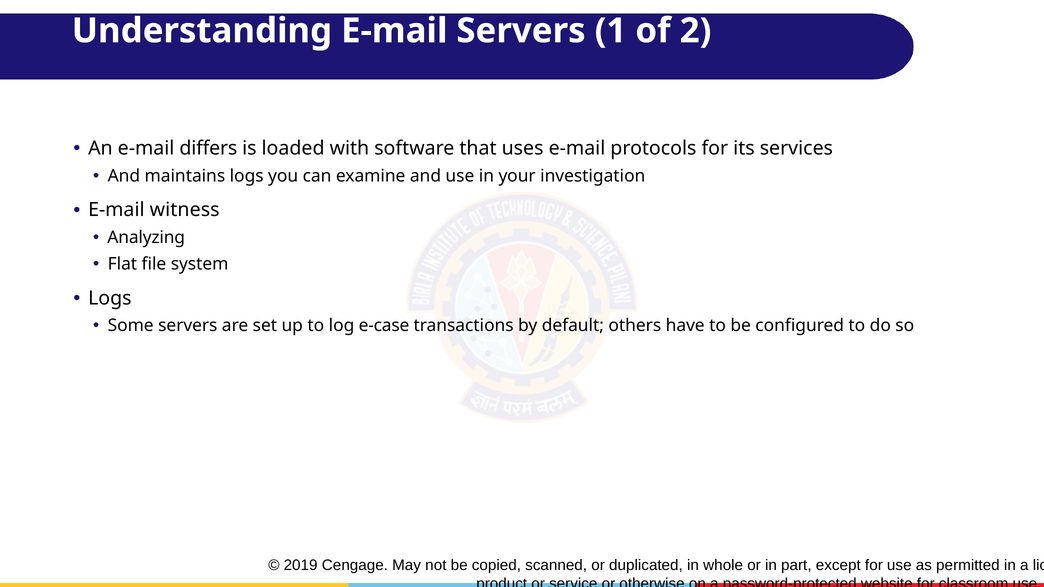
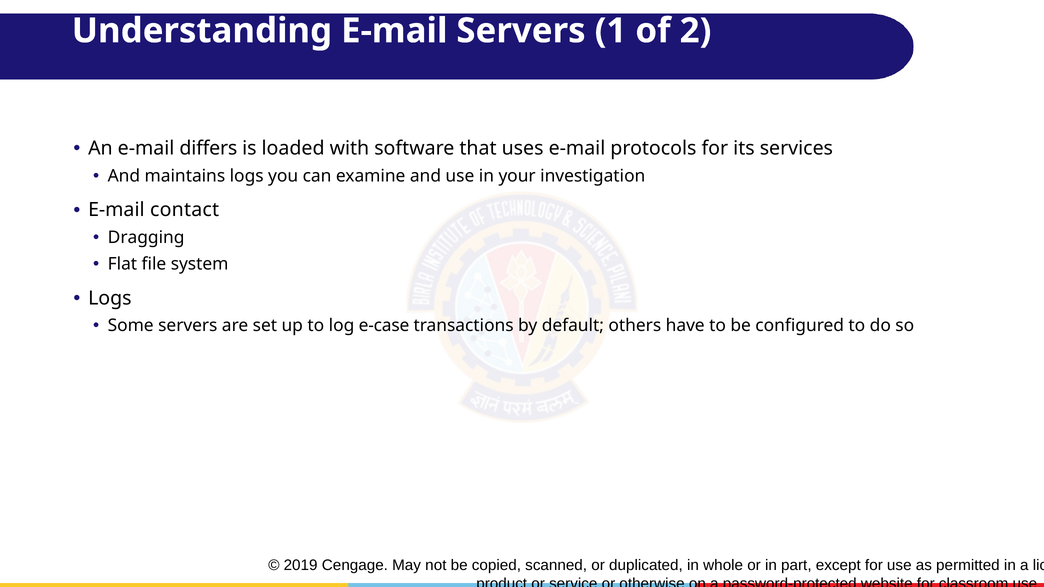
witness: witness -> contact
Analyzing: Analyzing -> Dragging
